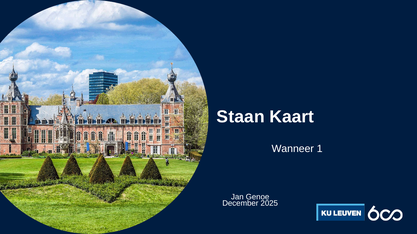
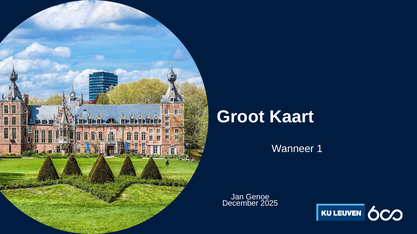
Staan: Staan -> Groot
